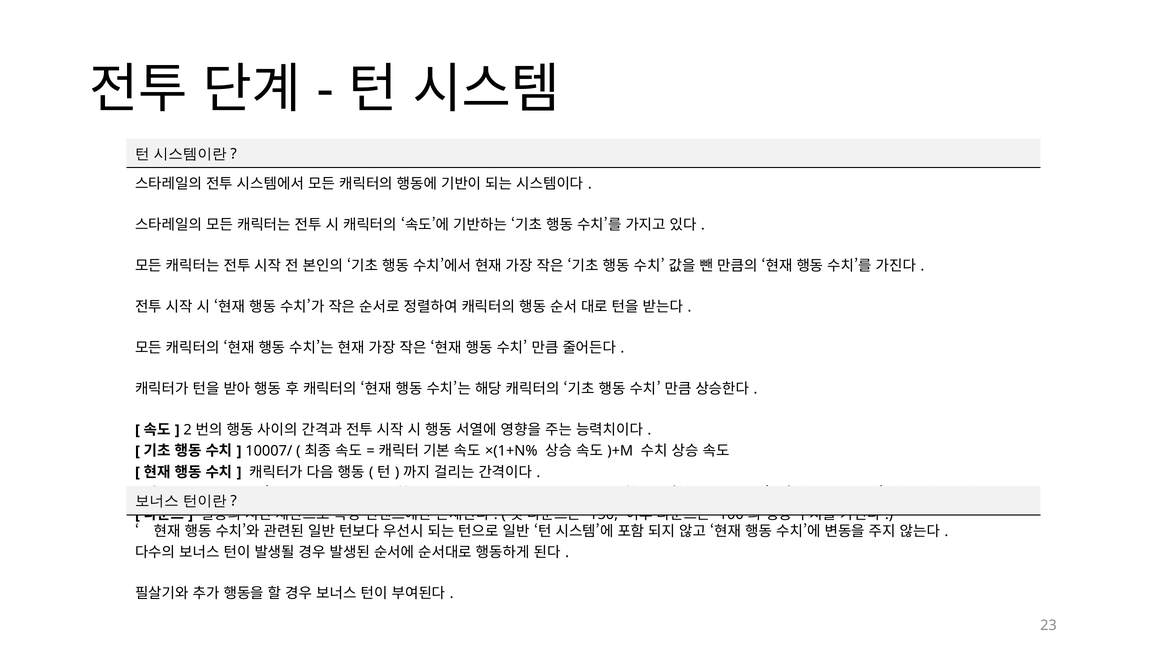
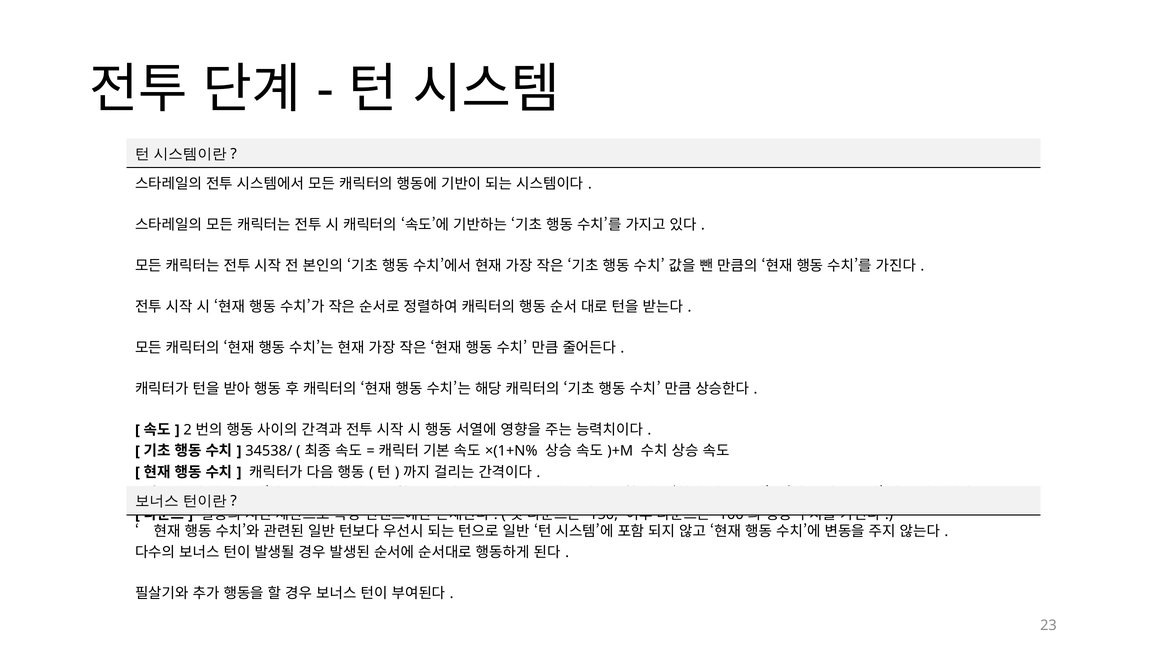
10007/: 10007/ -> 34538/
